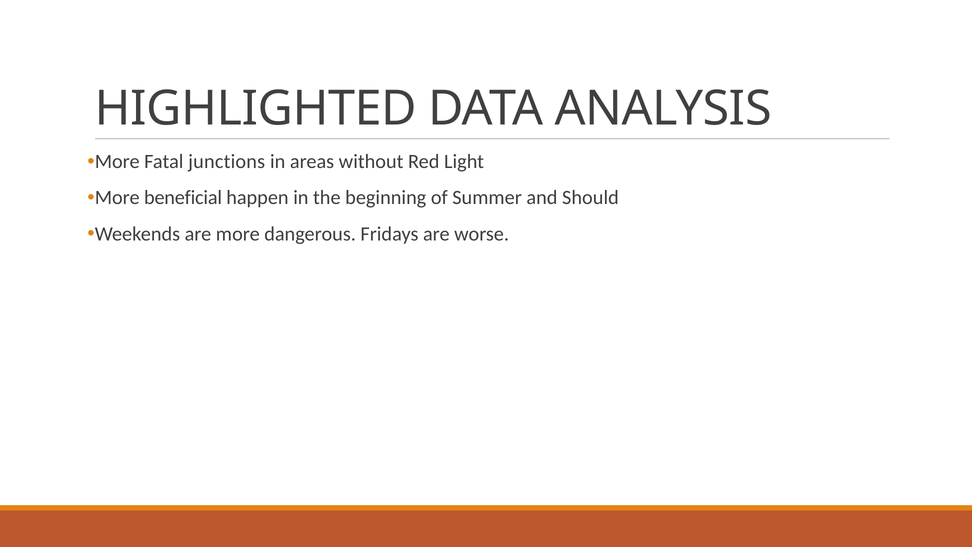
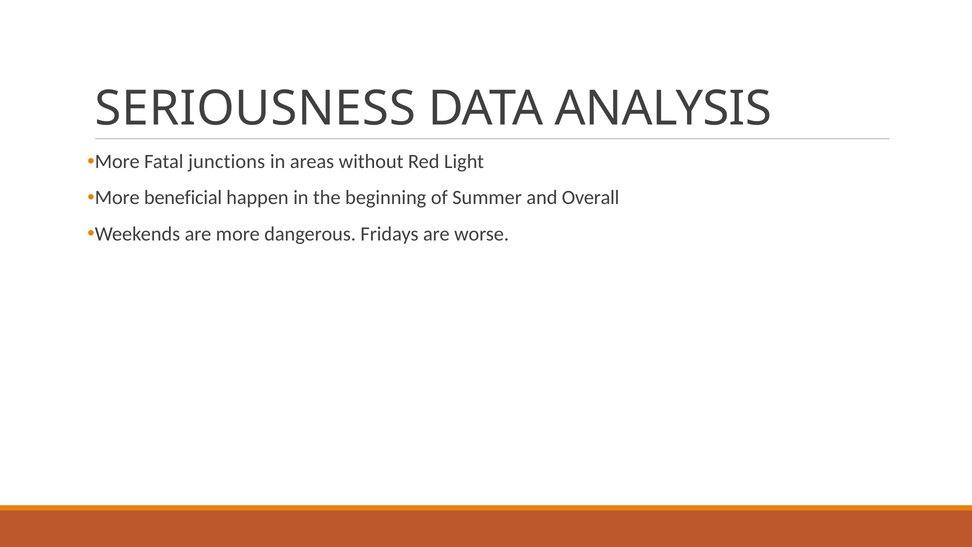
HIGHLIGHTED: HIGHLIGHTED -> SERIOUSNESS
Should: Should -> Overall
